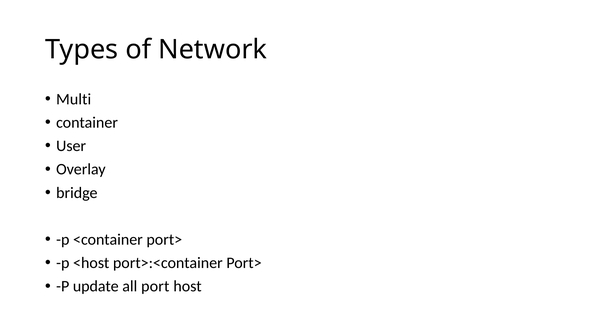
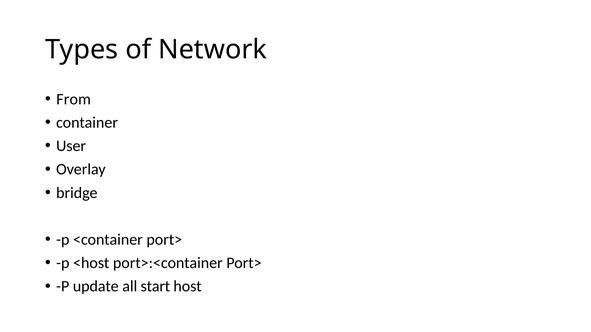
Multi: Multi -> From
port: port -> start
